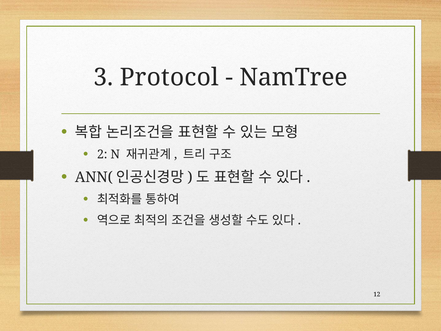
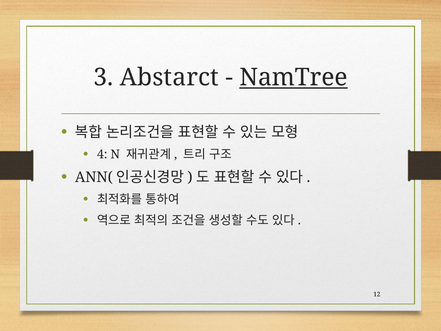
Protocol: Protocol -> Abstarct
NamTree underline: none -> present
2: 2 -> 4
